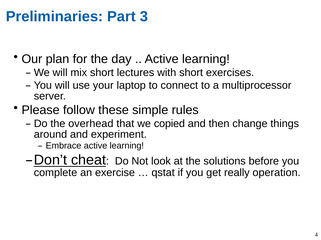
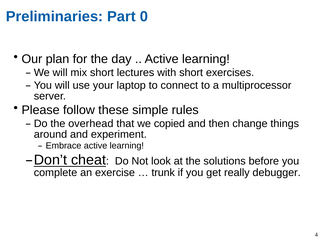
3: 3 -> 0
qstat: qstat -> trunk
operation: operation -> debugger
